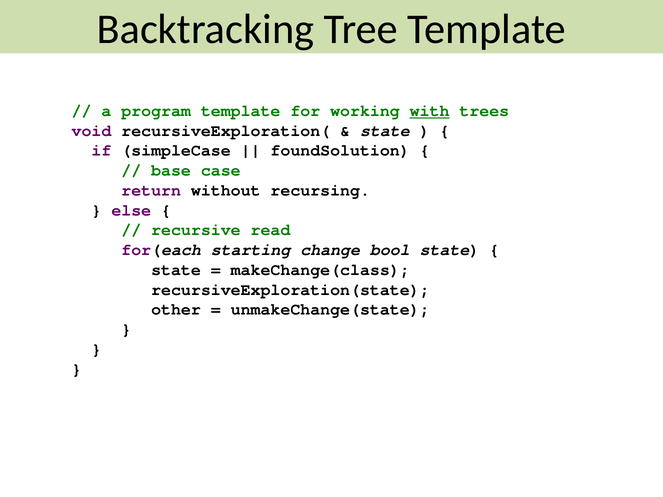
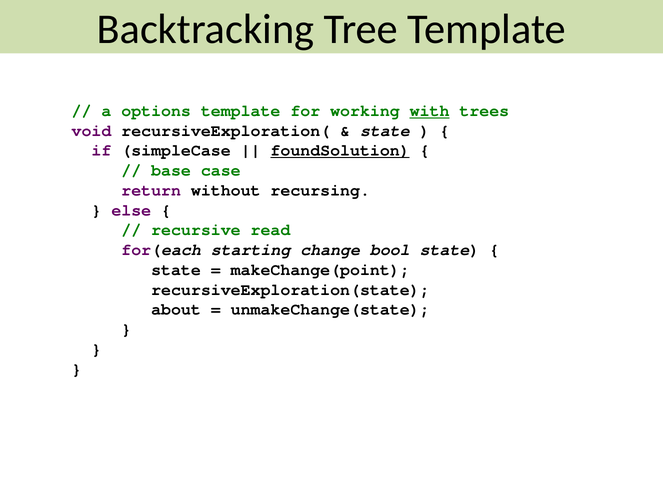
program: program -> options
foundSolution underline: none -> present
makeChange(class: makeChange(class -> makeChange(point
other: other -> about
